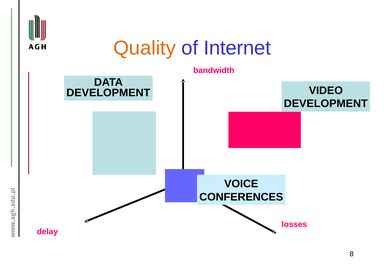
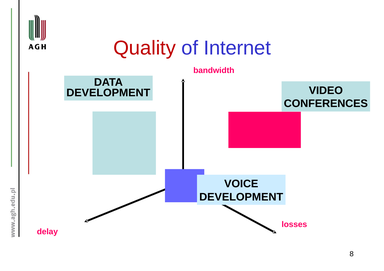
Quality colour: orange -> red
DEVELOPMENT at (326, 104): DEVELOPMENT -> CONFERENCES
CONFERENCES at (241, 197): CONFERENCES -> DEVELOPMENT
